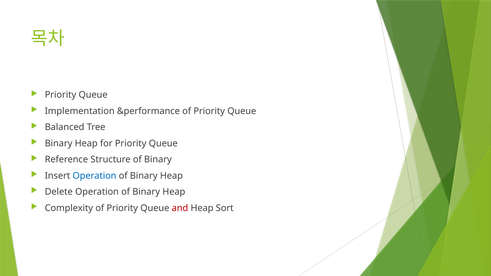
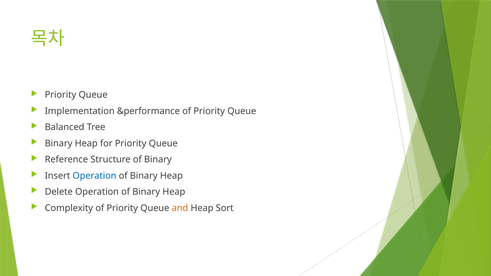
and colour: red -> orange
